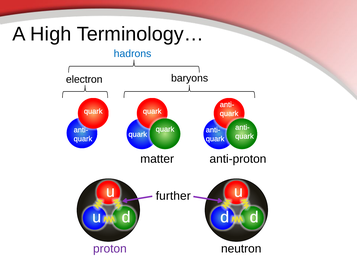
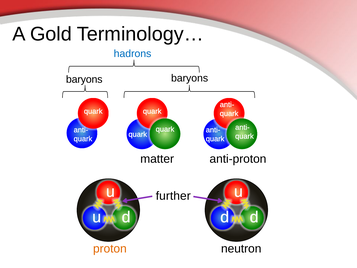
High: High -> Gold
electron at (84, 79): electron -> baryons
proton colour: purple -> orange
